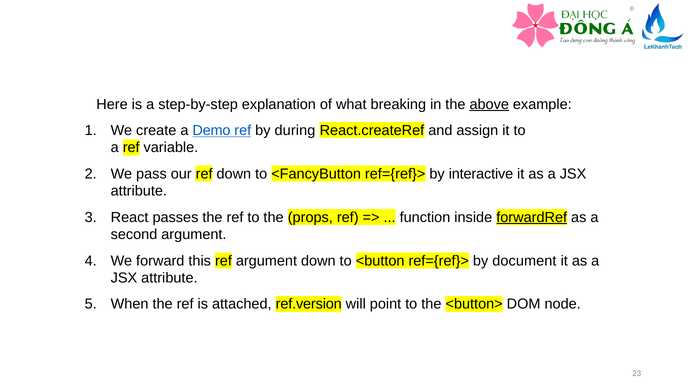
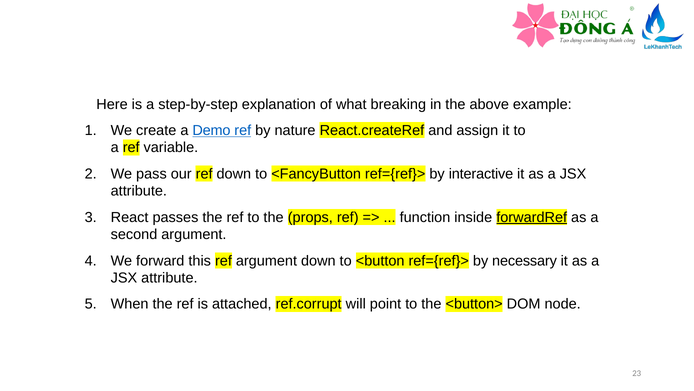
above underline: present -> none
during: during -> nature
document: document -> necessary
ref.version: ref.version -> ref.corrupt
